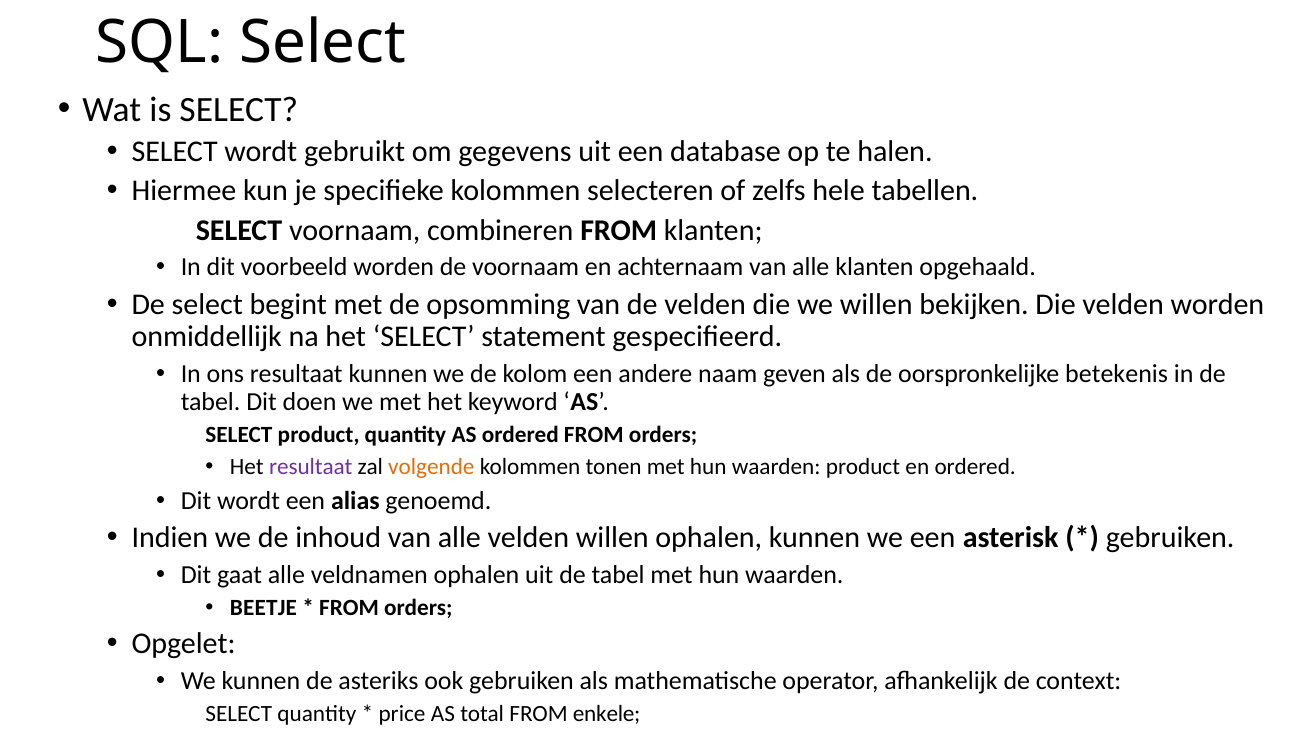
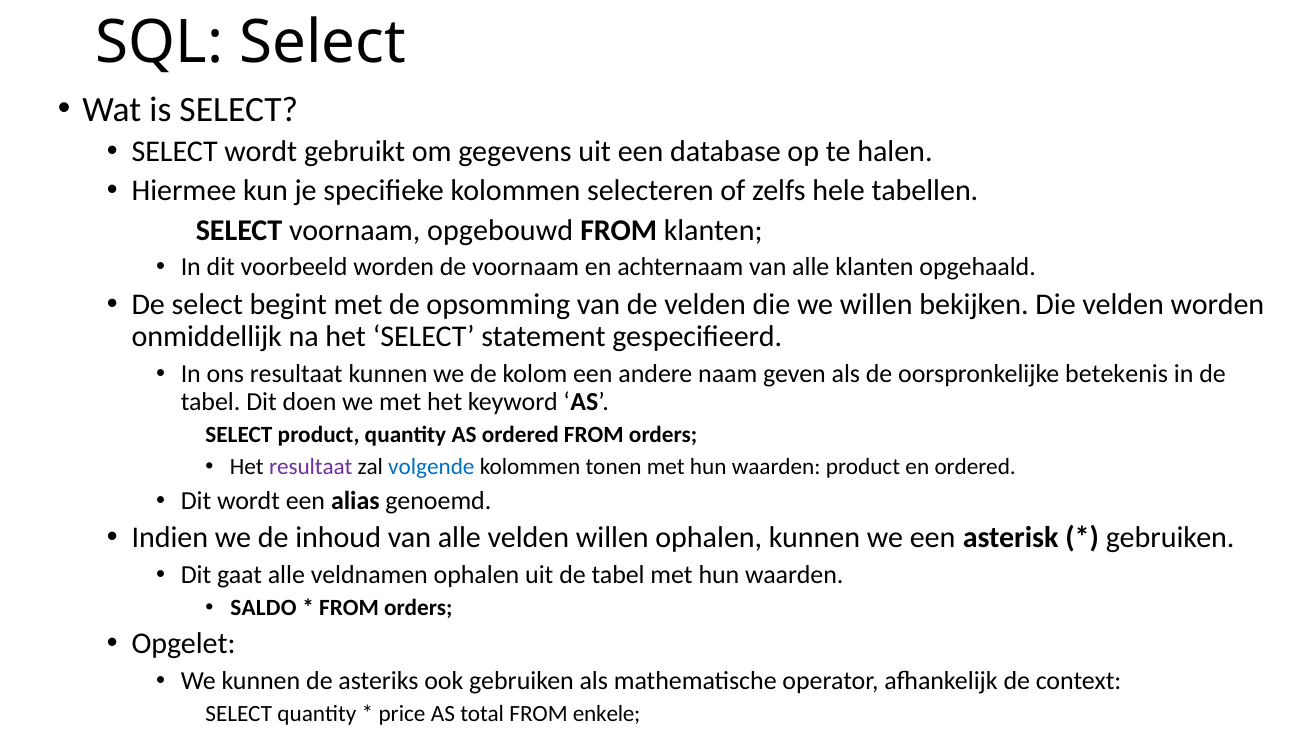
combineren: combineren -> opgebouwd
volgende colour: orange -> blue
BEETJE: BEETJE -> SALDO
